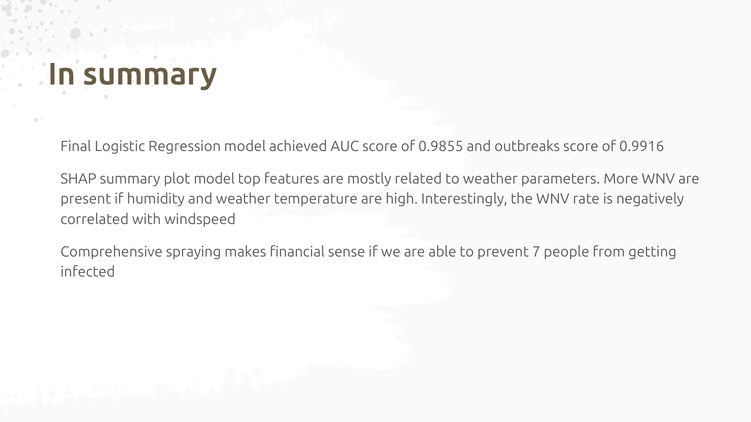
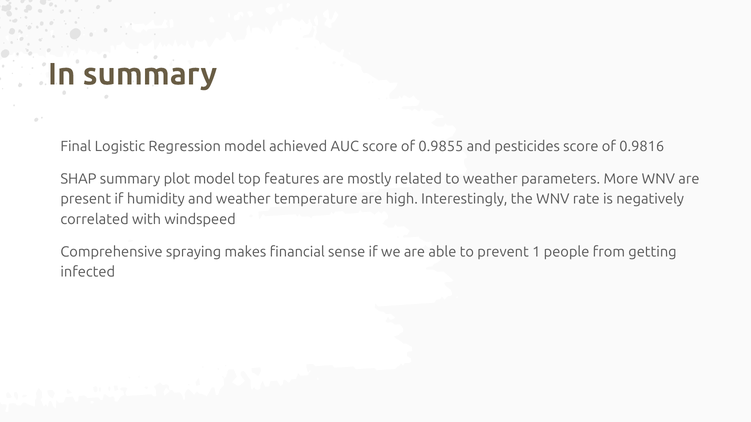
outbreaks: outbreaks -> pesticides
0.9916: 0.9916 -> 0.9816
7: 7 -> 1
